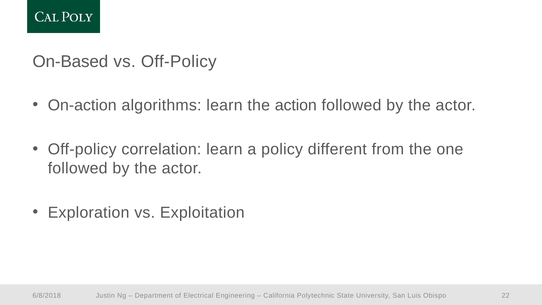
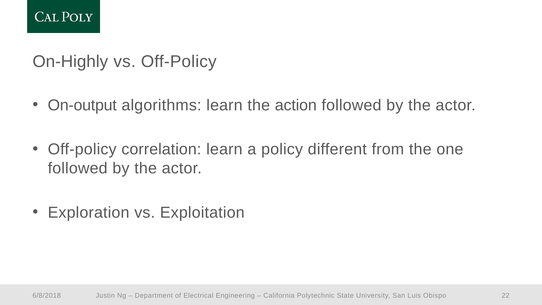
On-Based: On-Based -> On-Highly
On-action: On-action -> On-output
